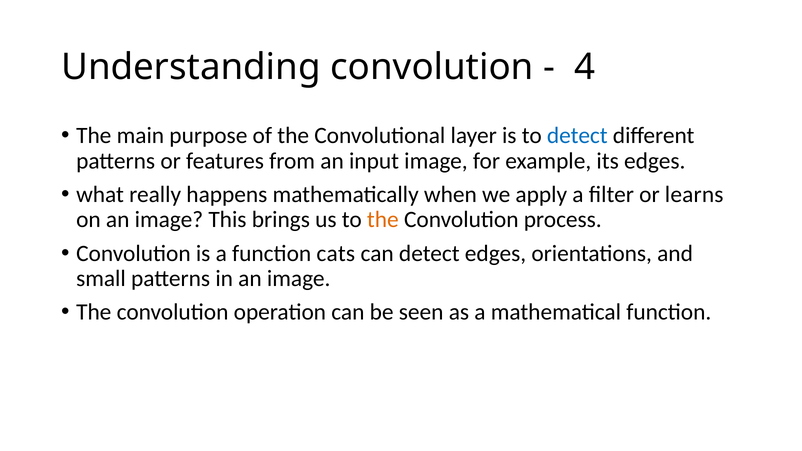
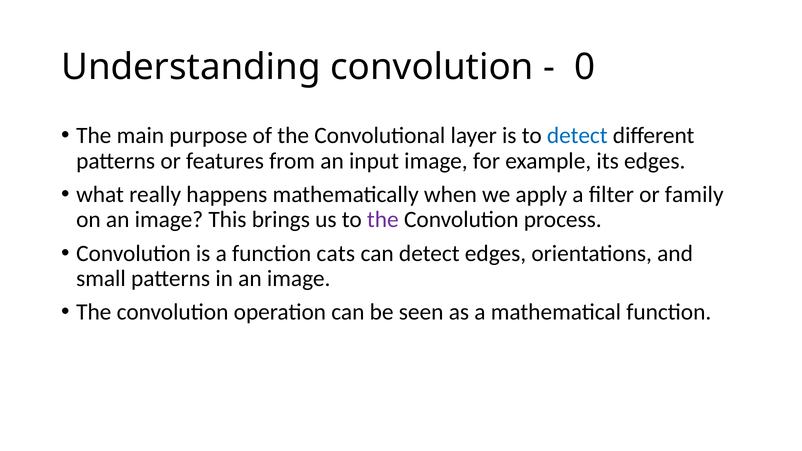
4: 4 -> 0
learns: learns -> family
the at (383, 220) colour: orange -> purple
